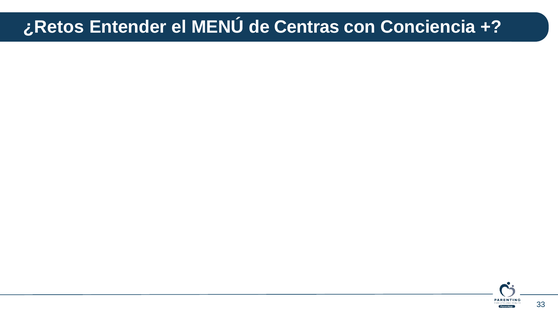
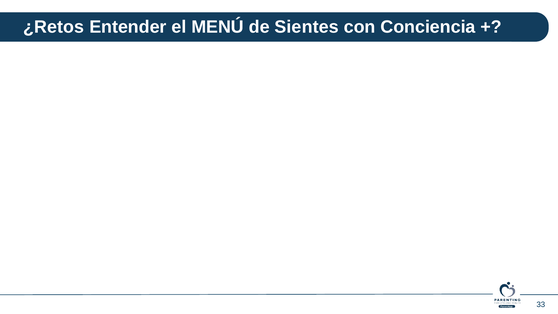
Centras: Centras -> Sientes
